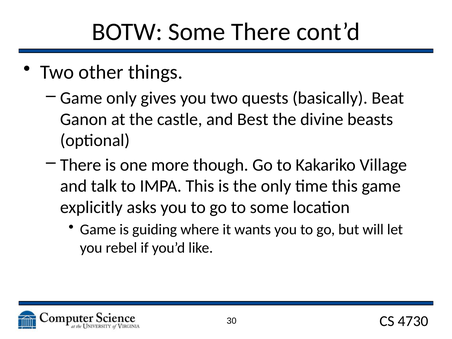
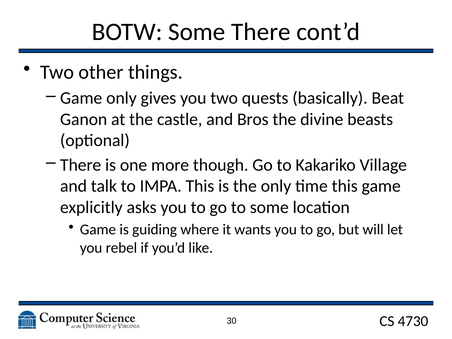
Best: Best -> Bros
